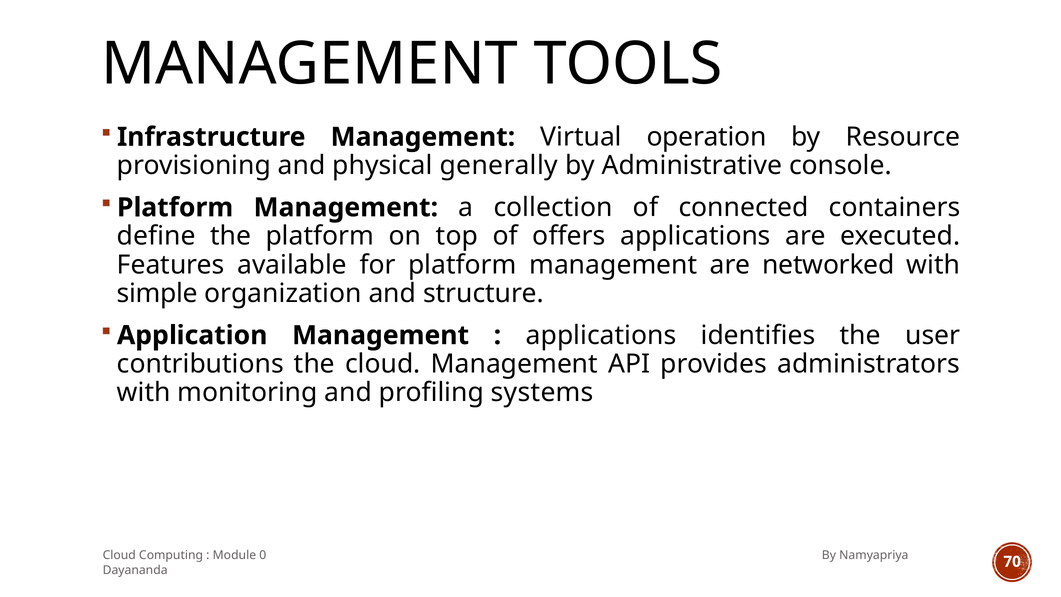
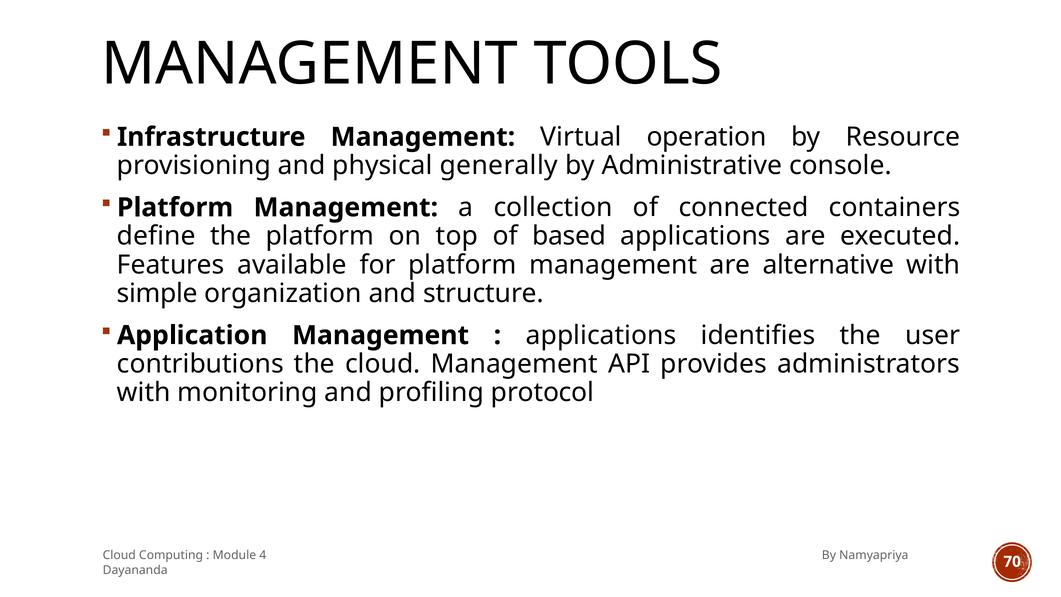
offers: offers -> based
networked: networked -> alternative
systems: systems -> protocol
0: 0 -> 4
